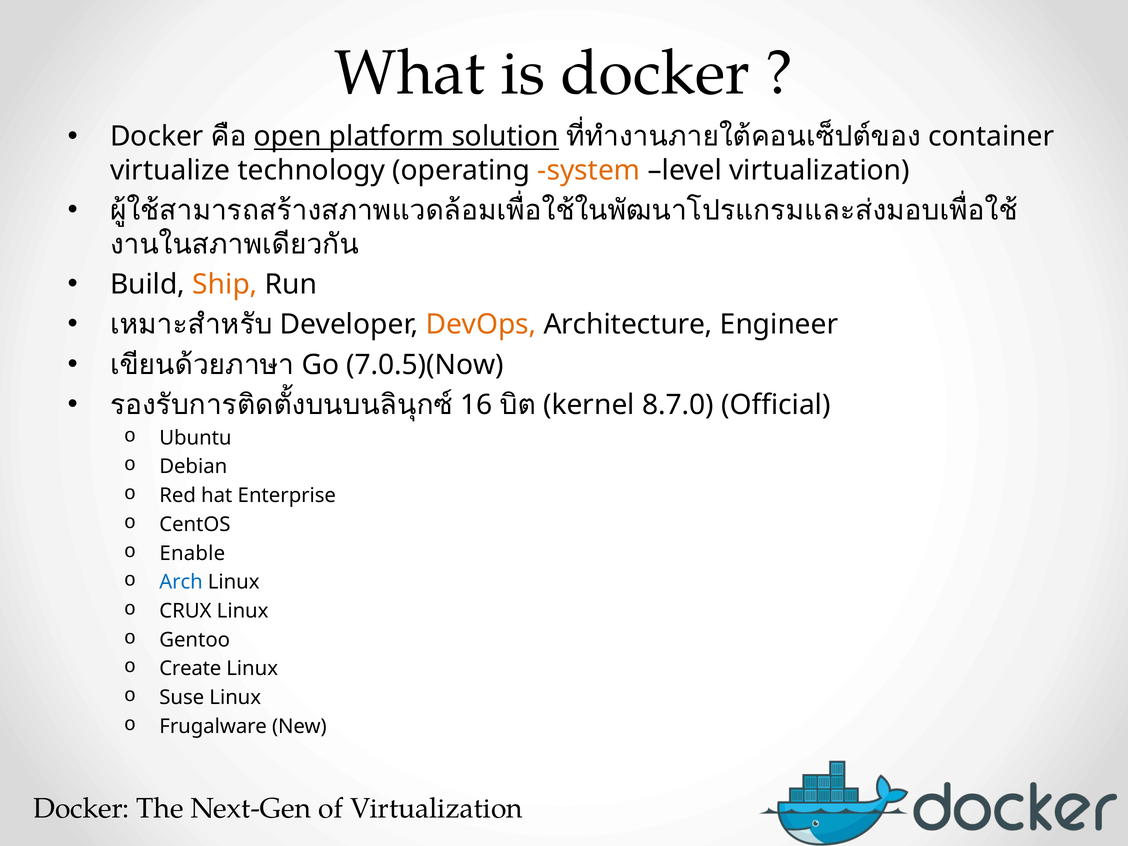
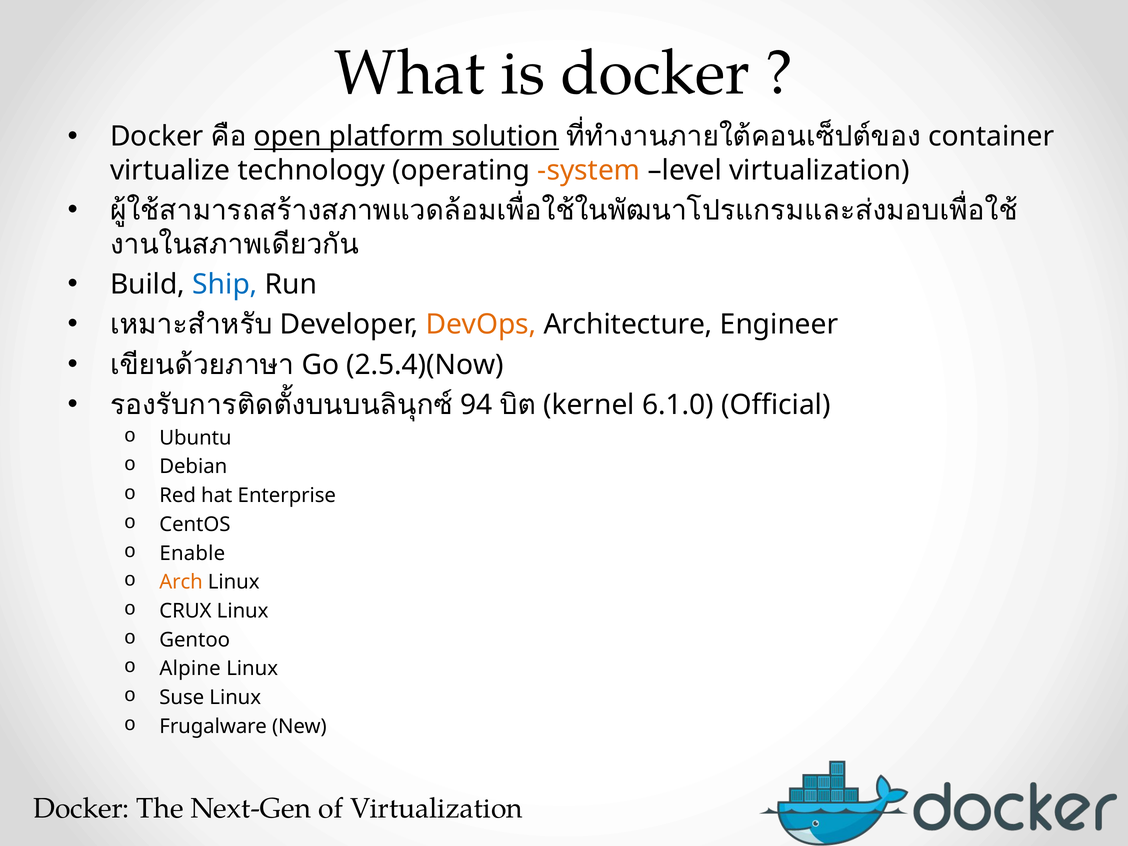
Ship colour: orange -> blue
7.0.5)(Now: 7.0.5)(Now -> 2.5.4)(Now
16: 16 -> 94
8.7.0: 8.7.0 -> 6.1.0
Arch colour: blue -> orange
Create: Create -> Alpine
